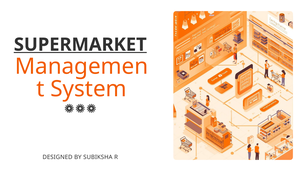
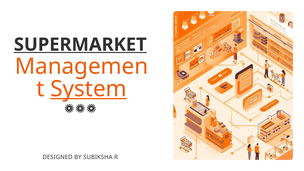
System underline: none -> present
